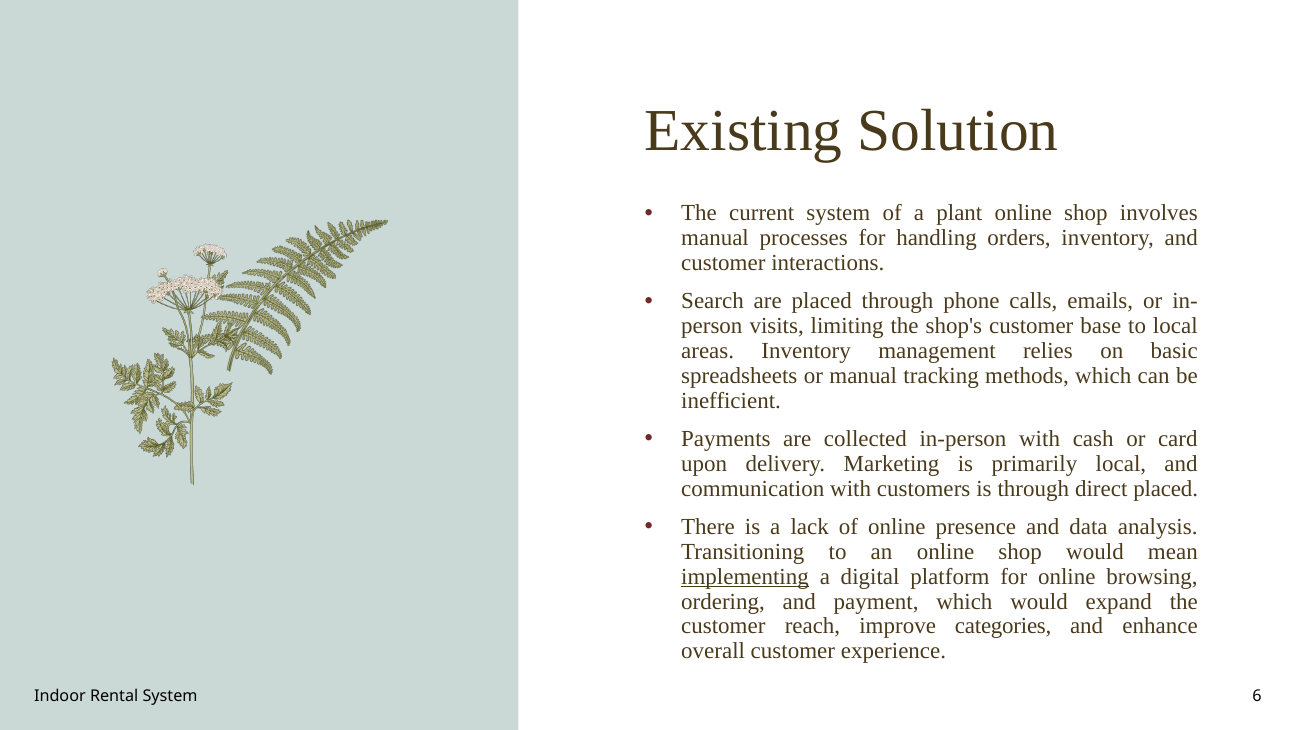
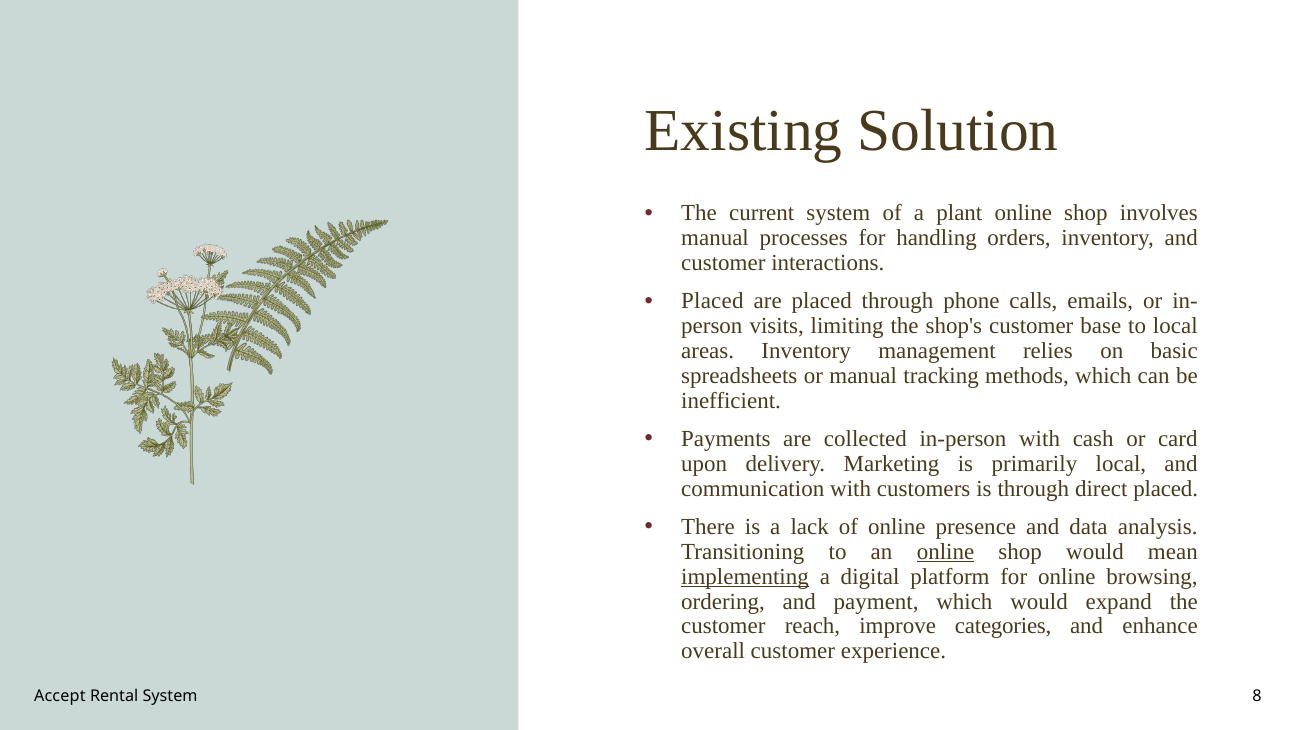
Search at (712, 301): Search -> Placed
online at (946, 552) underline: none -> present
Indoor: Indoor -> Accept
6: 6 -> 8
